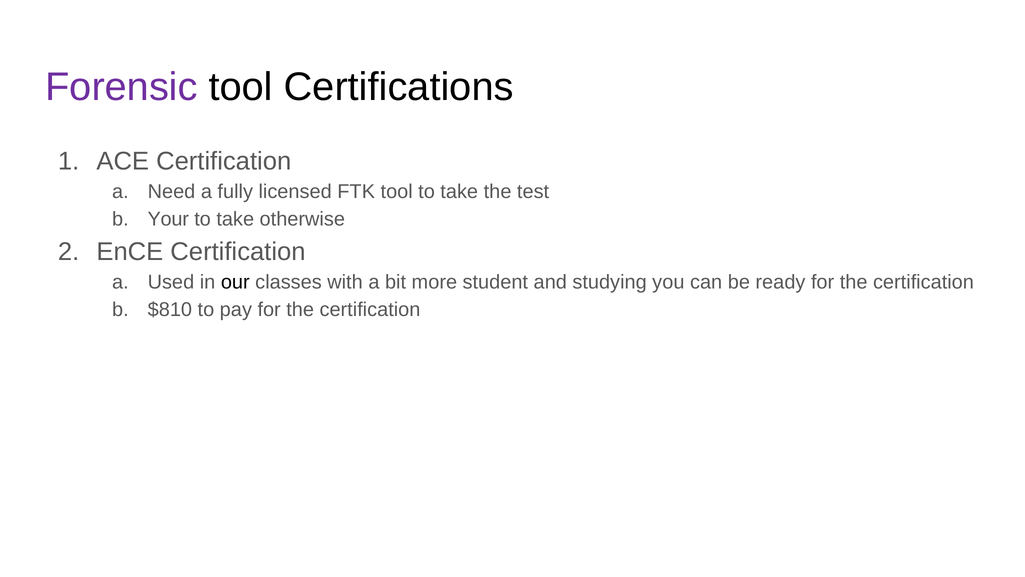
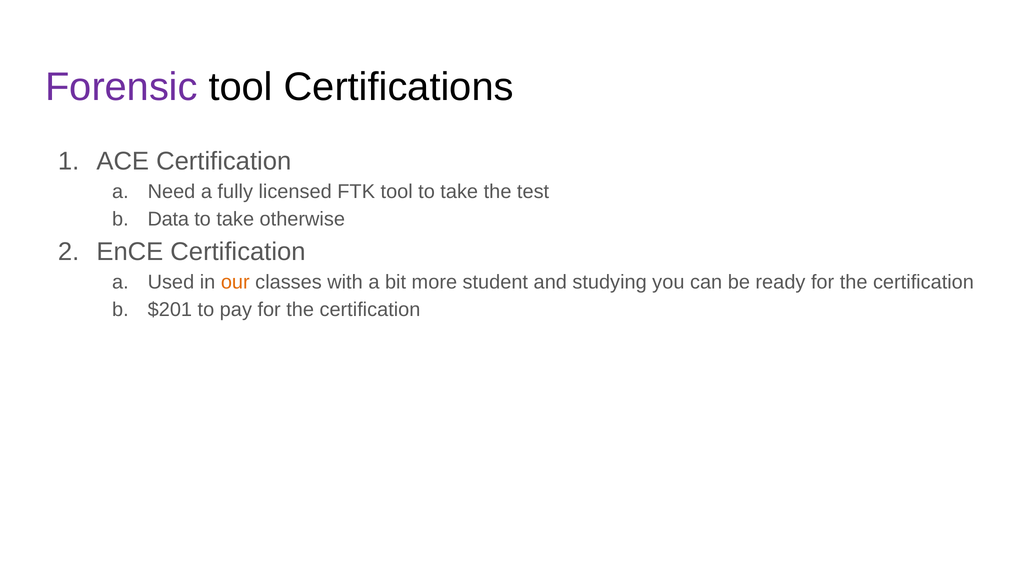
Your: Your -> Data
our colour: black -> orange
$810: $810 -> $201
